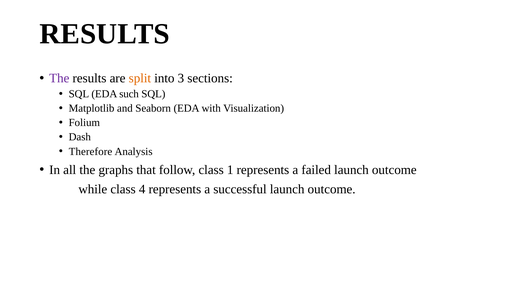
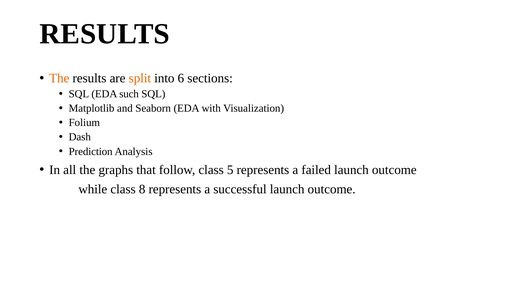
The at (59, 78) colour: purple -> orange
3: 3 -> 6
Therefore: Therefore -> Prediction
1: 1 -> 5
4: 4 -> 8
